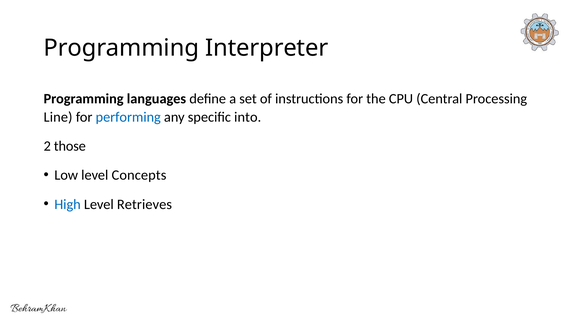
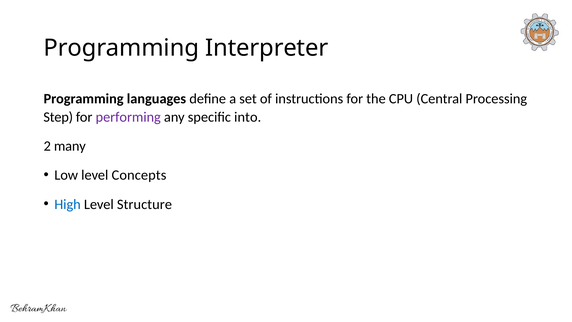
Line: Line -> Step
performing colour: blue -> purple
those: those -> many
Retrieves: Retrieves -> Structure
